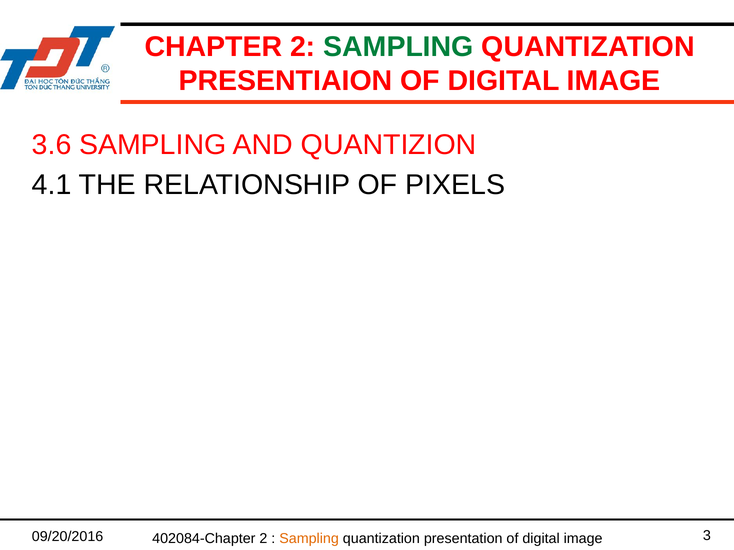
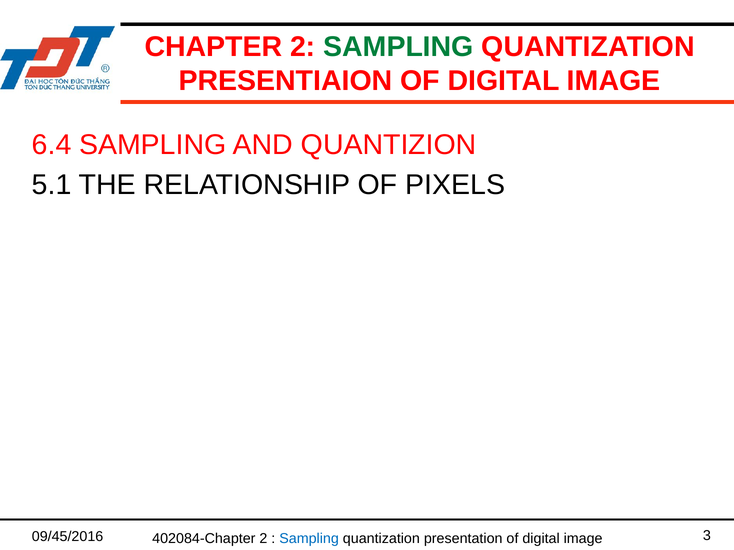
3.6: 3.6 -> 6.4
4.1: 4.1 -> 5.1
09/20/2016: 09/20/2016 -> 09/45/2016
Sampling at (309, 539) colour: orange -> blue
